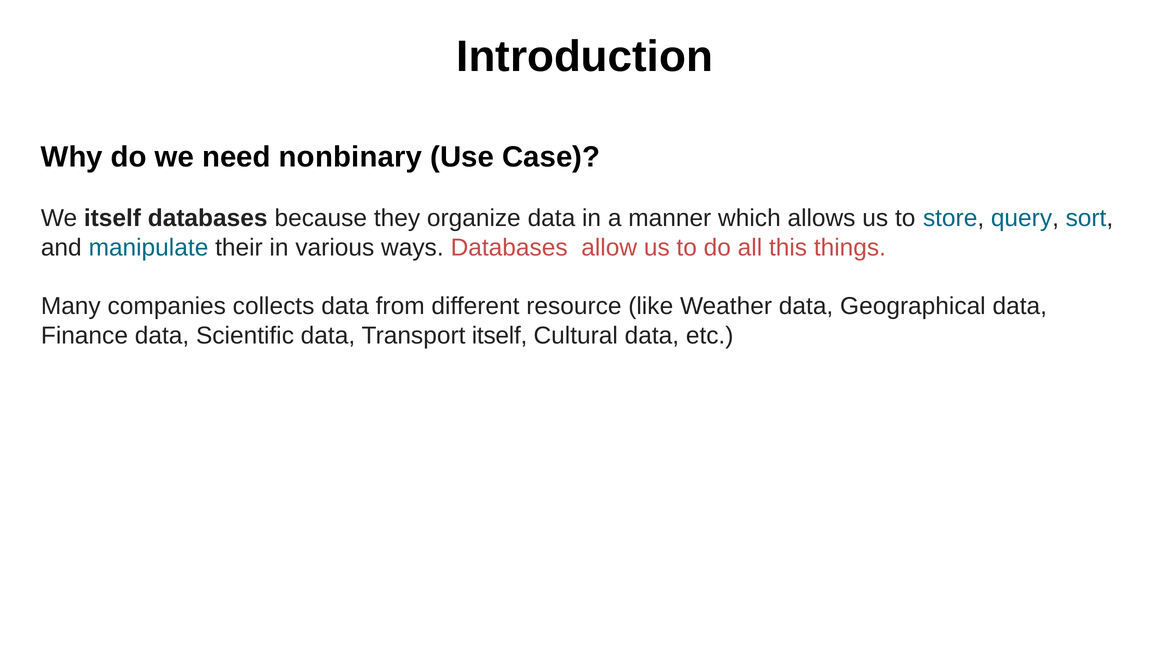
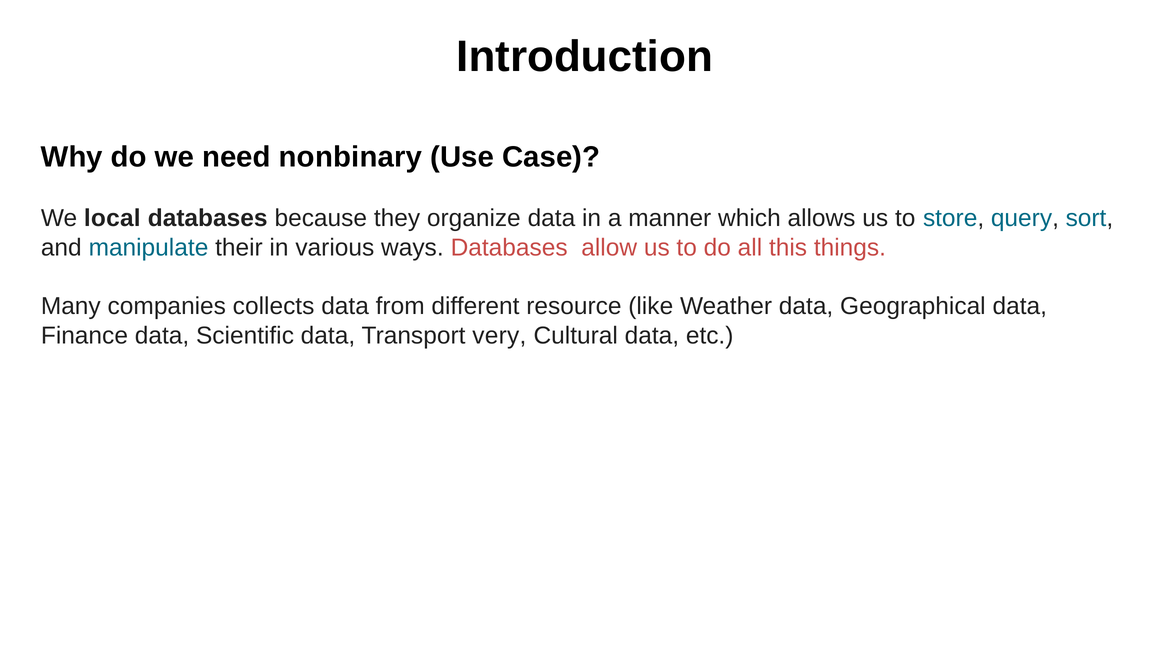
We itself: itself -> local
Transport itself: itself -> very
